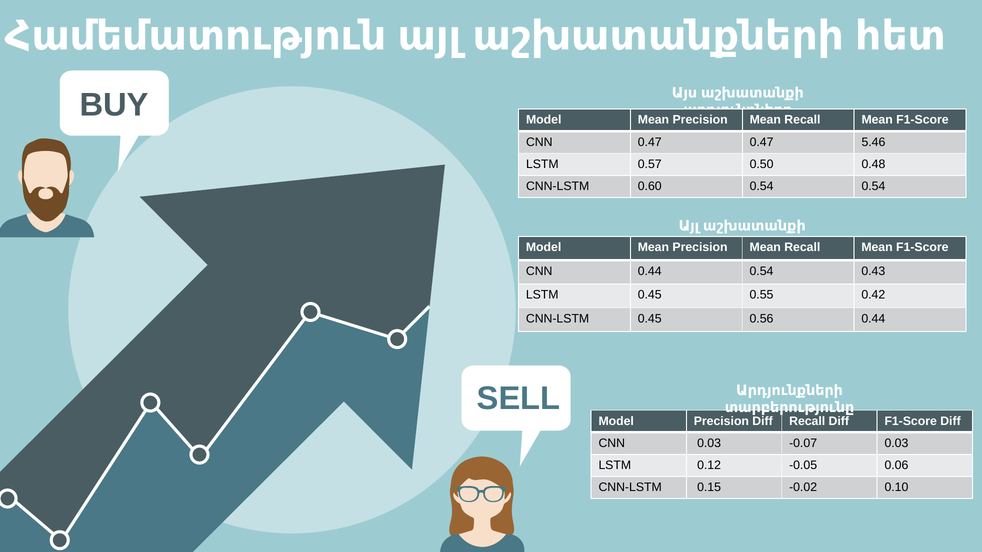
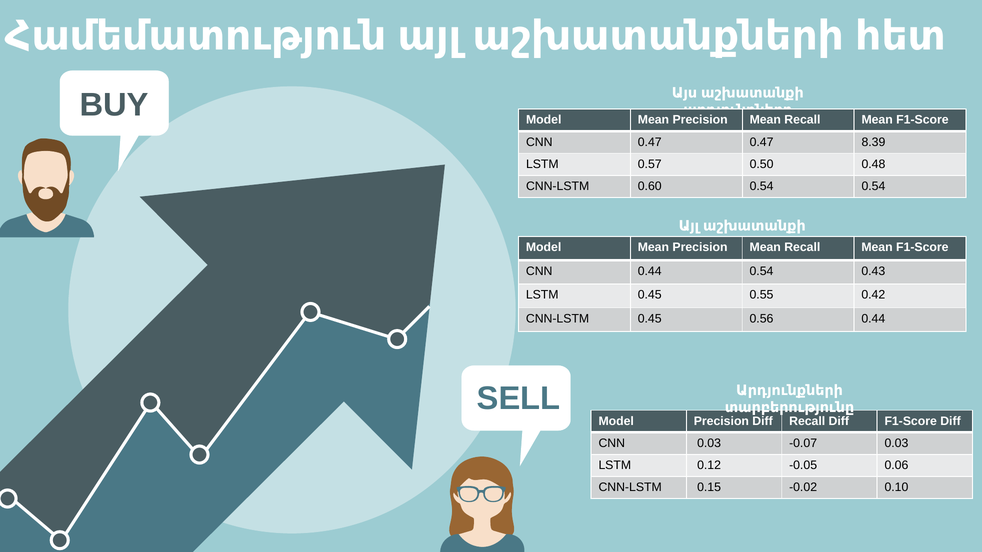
5.46: 5.46 -> 8.39
